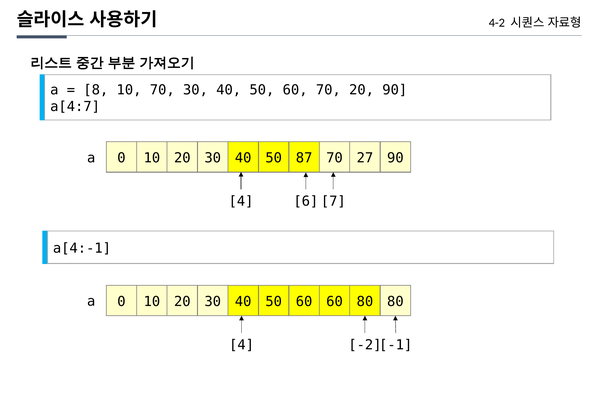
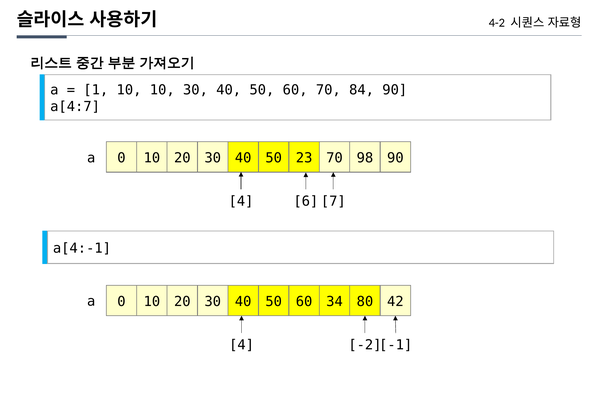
8: 8 -> 1
10 70: 70 -> 10
70 20: 20 -> 84
87: 87 -> 23
27: 27 -> 98
60 60: 60 -> 34
80 80: 80 -> 42
